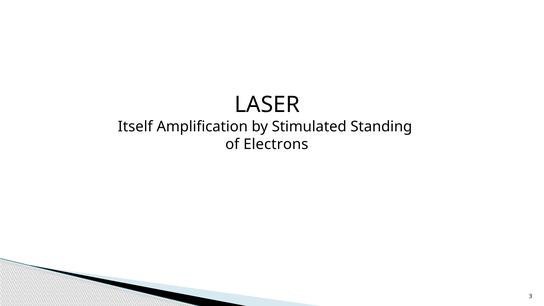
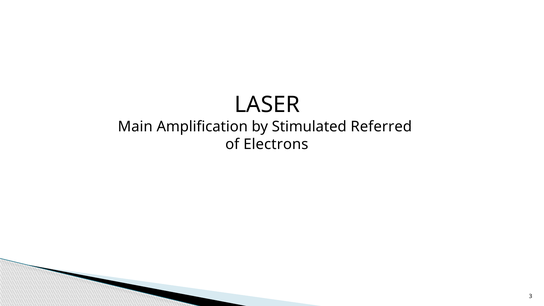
Itself: Itself -> Main
Standing: Standing -> Referred
